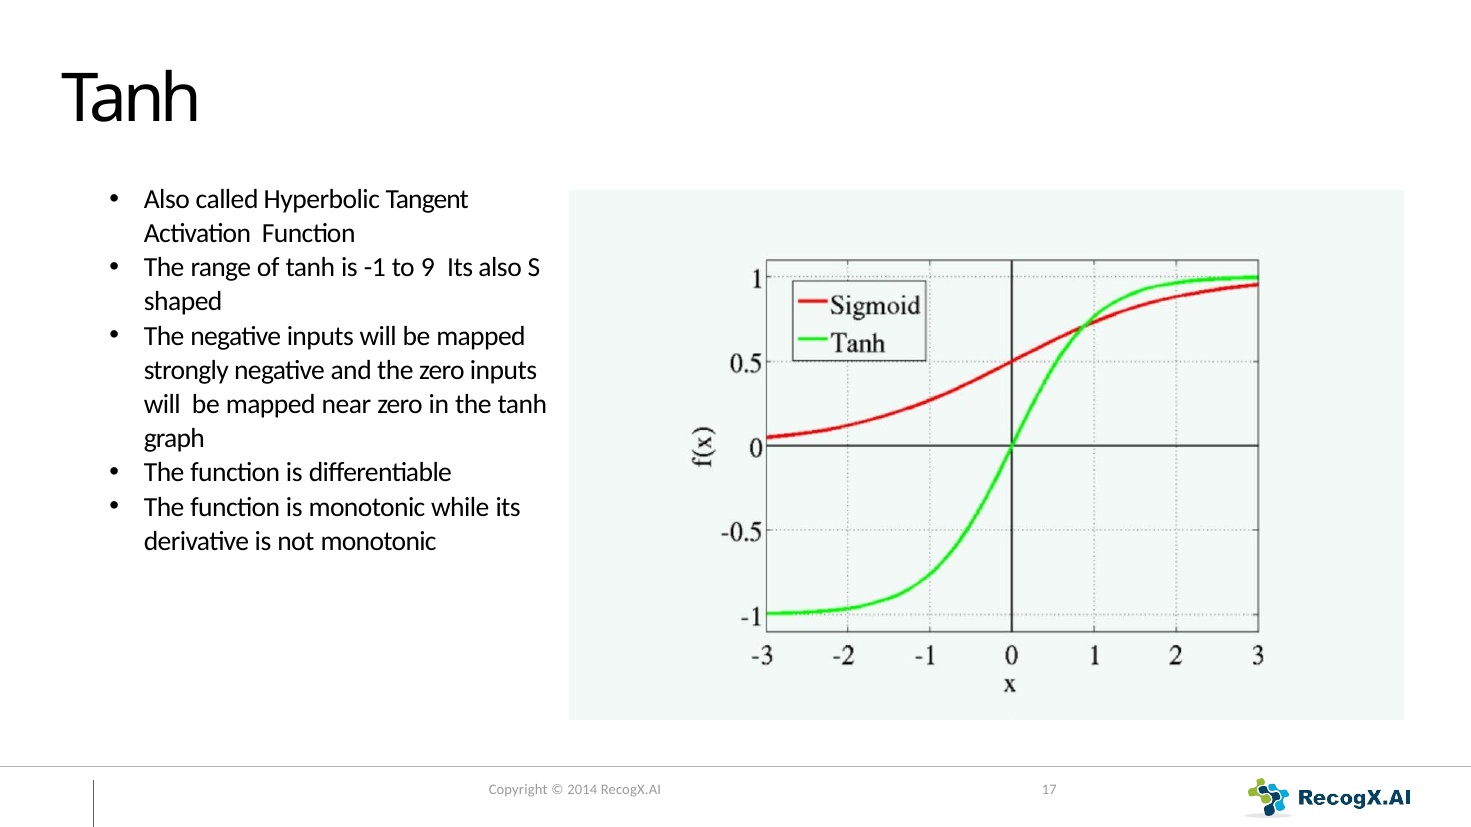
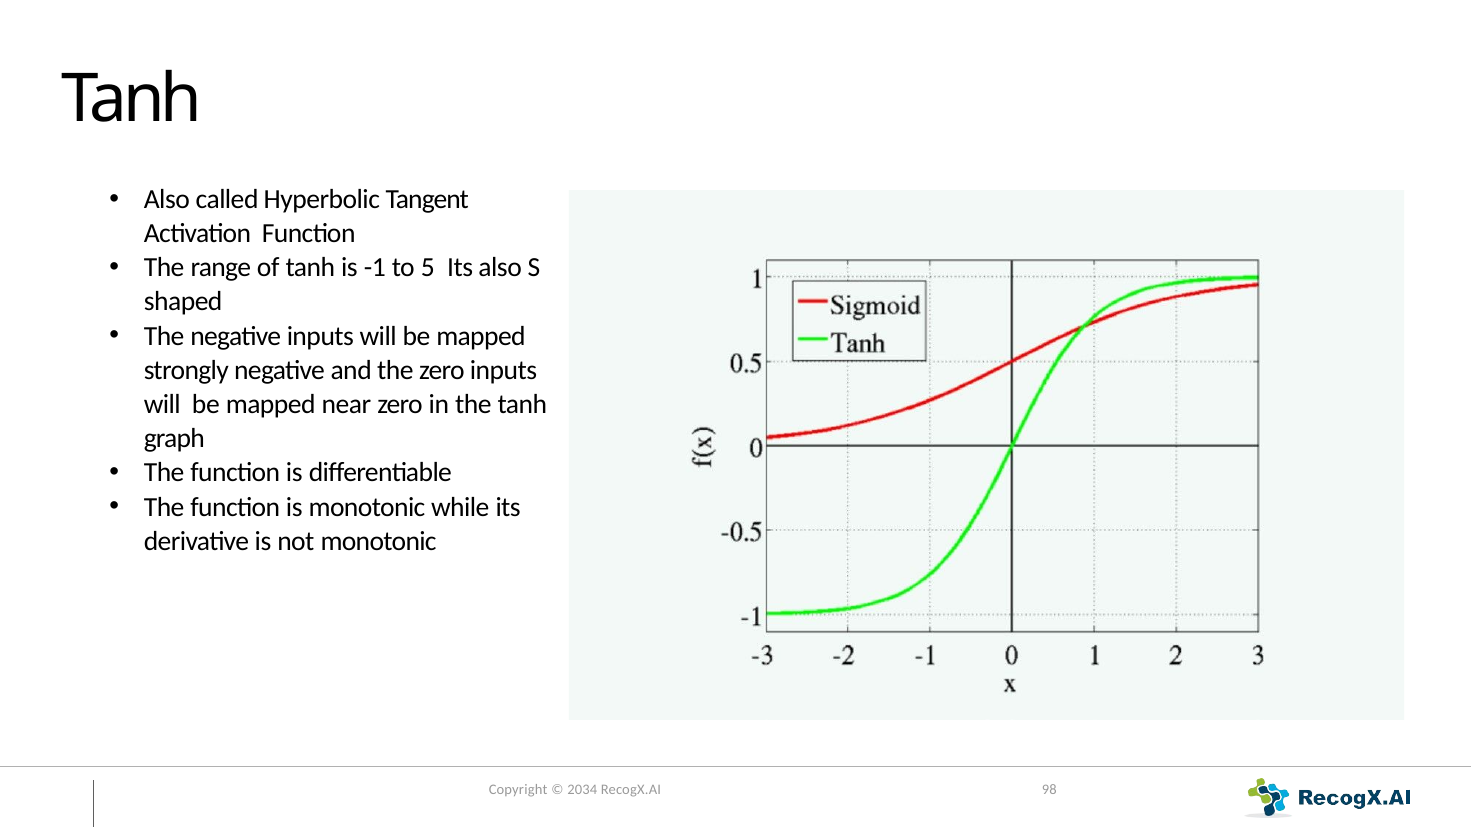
9: 9 -> 5
2014: 2014 -> 2034
17: 17 -> 98
